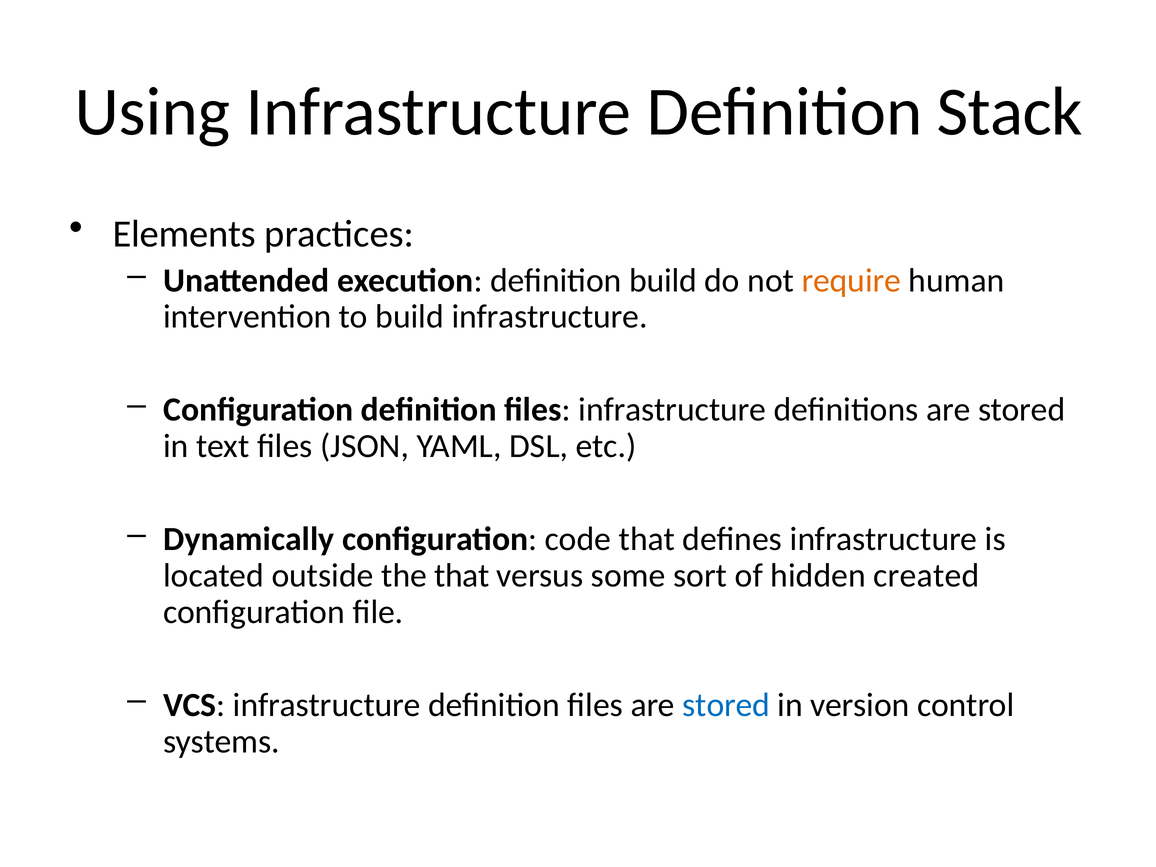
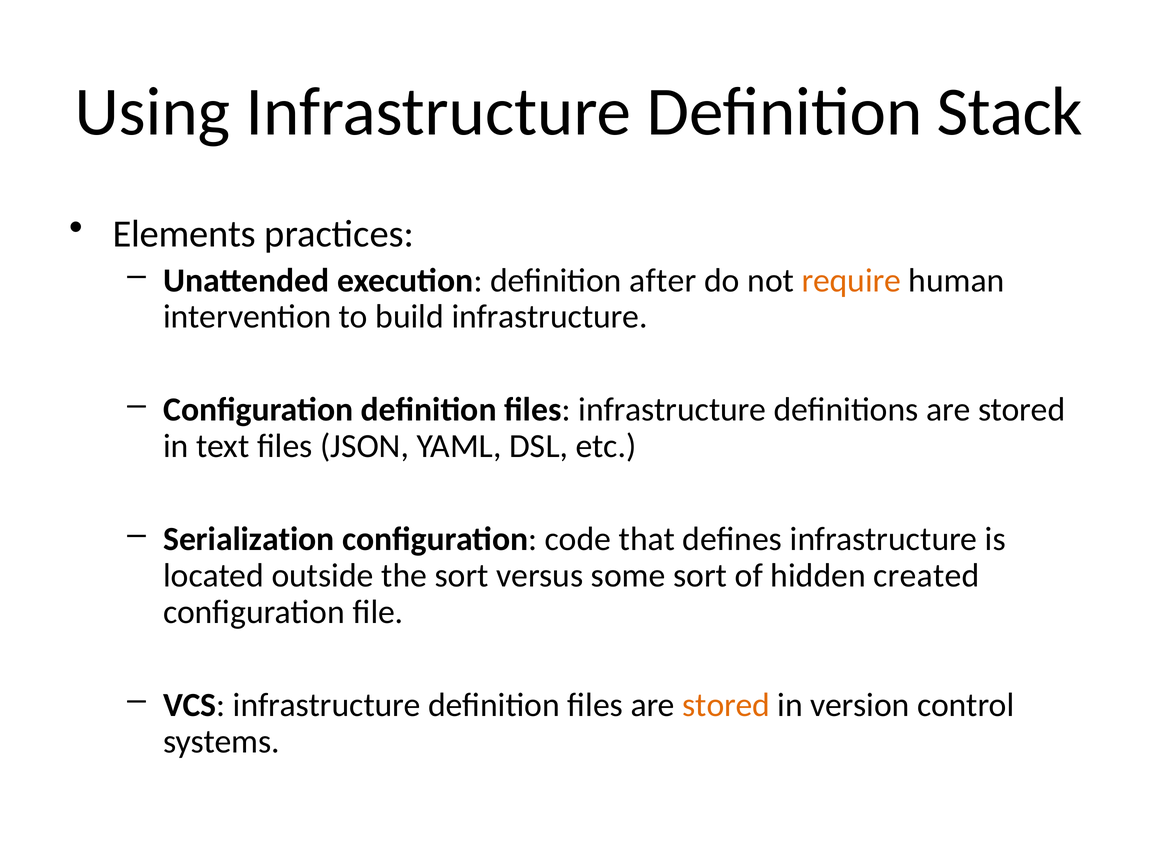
definition build: build -> after
Dynamically: Dynamically -> Serialization
the that: that -> sort
stored at (726, 705) colour: blue -> orange
